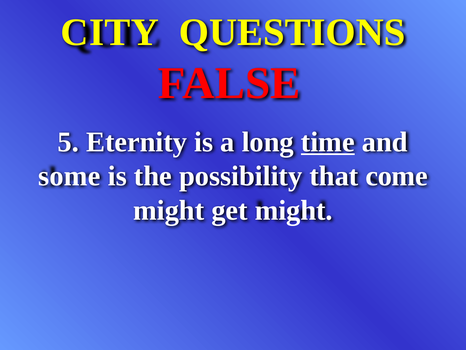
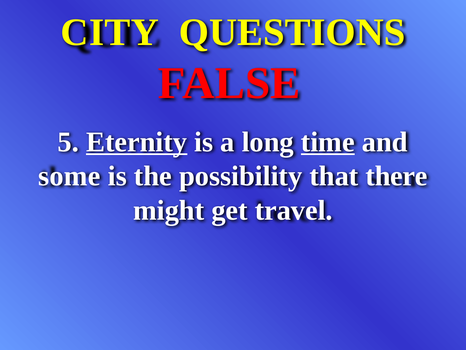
Eternity underline: none -> present
come: come -> there
get might: might -> travel
